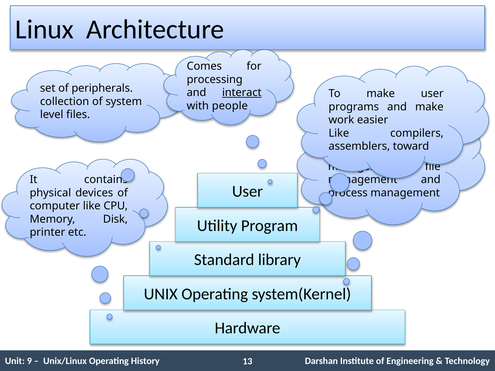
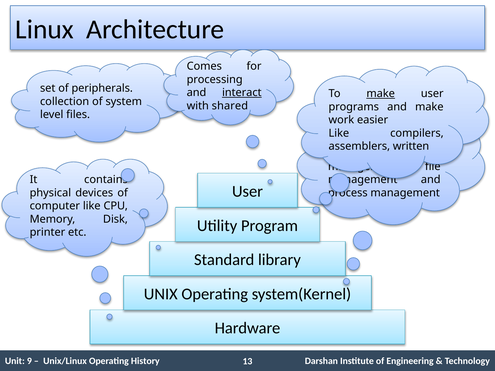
make at (381, 94) underline: none -> present
people: people -> shared
toward: toward -> written
